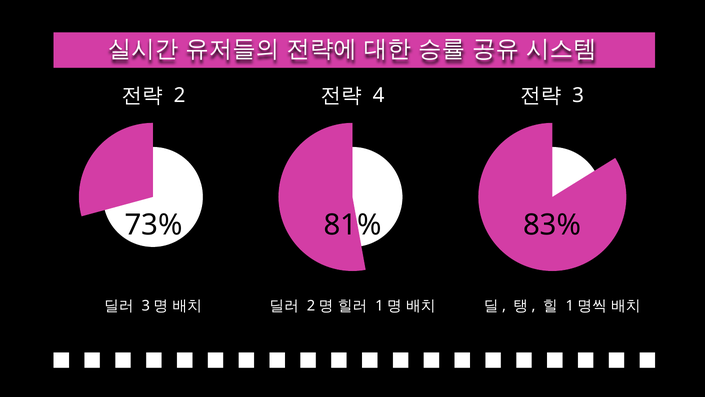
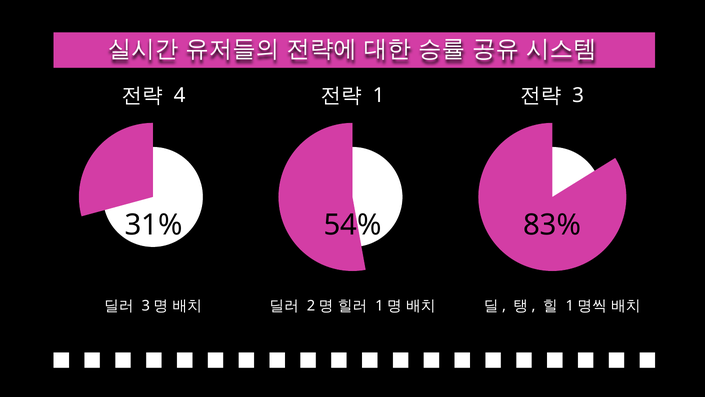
2: 2 -> 4
4: 4 -> 1
73%: 73% -> 31%
81%: 81% -> 54%
